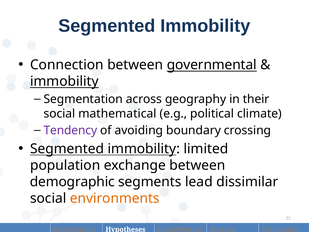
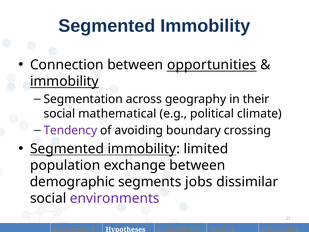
governmental: governmental -> opportunities
lead: lead -> jobs
environments colour: orange -> purple
